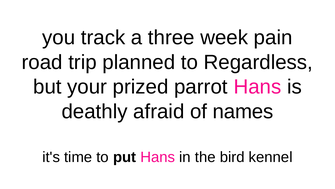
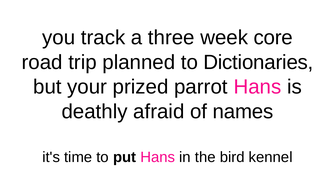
pain: pain -> core
Regardless: Regardless -> Dictionaries
